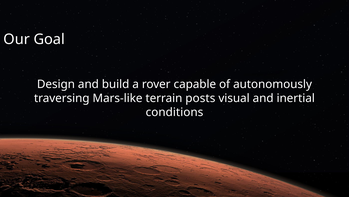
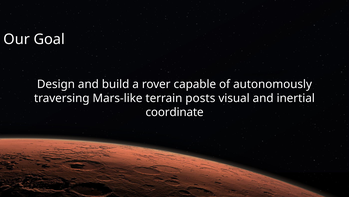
conditions: conditions -> coordinate
